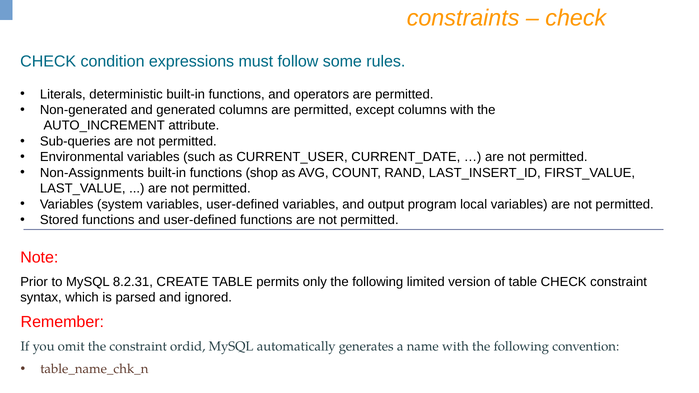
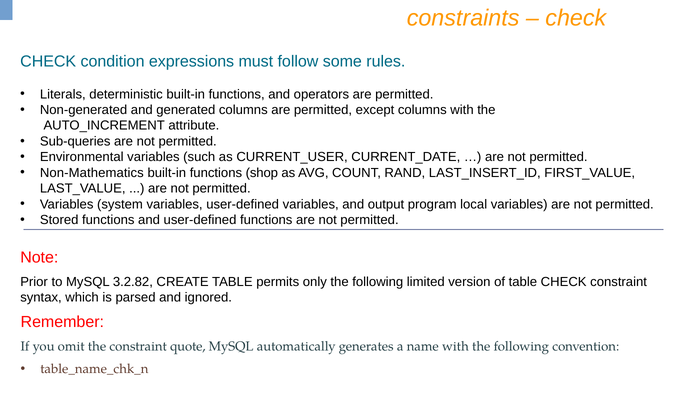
Non-Assignments: Non-Assignments -> Non-Mathematics
8.2.31: 8.2.31 -> 3.2.82
ordid: ordid -> quote
